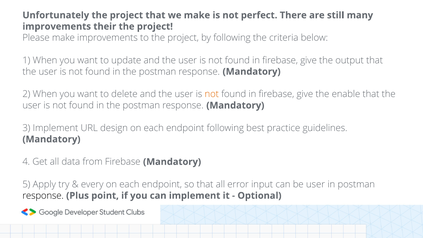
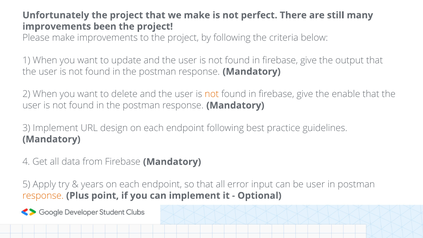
their: their -> been
every: every -> years
response at (43, 196) colour: black -> orange
